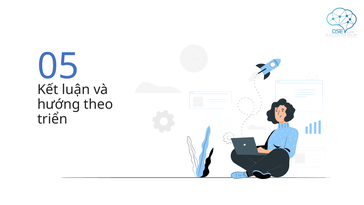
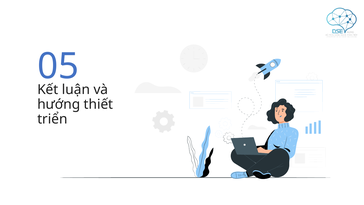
theo: theo -> thiết
